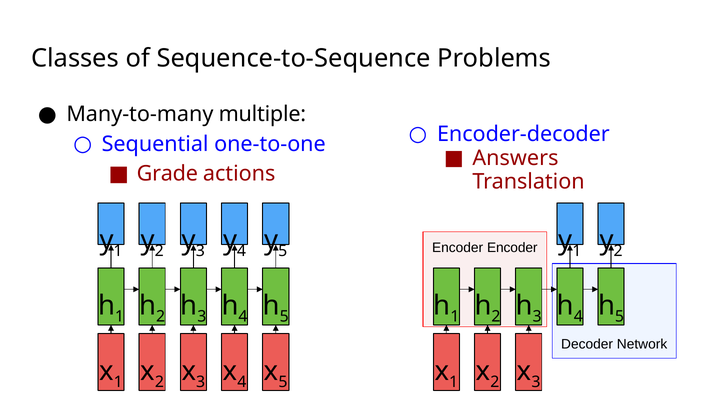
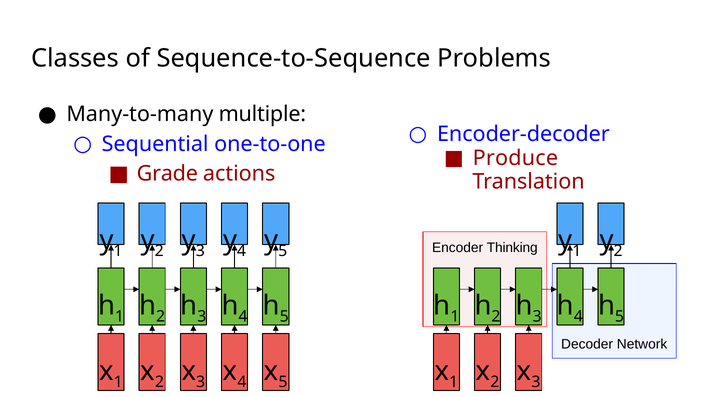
Answers: Answers -> Produce
Encoder Encoder: Encoder -> Thinking
